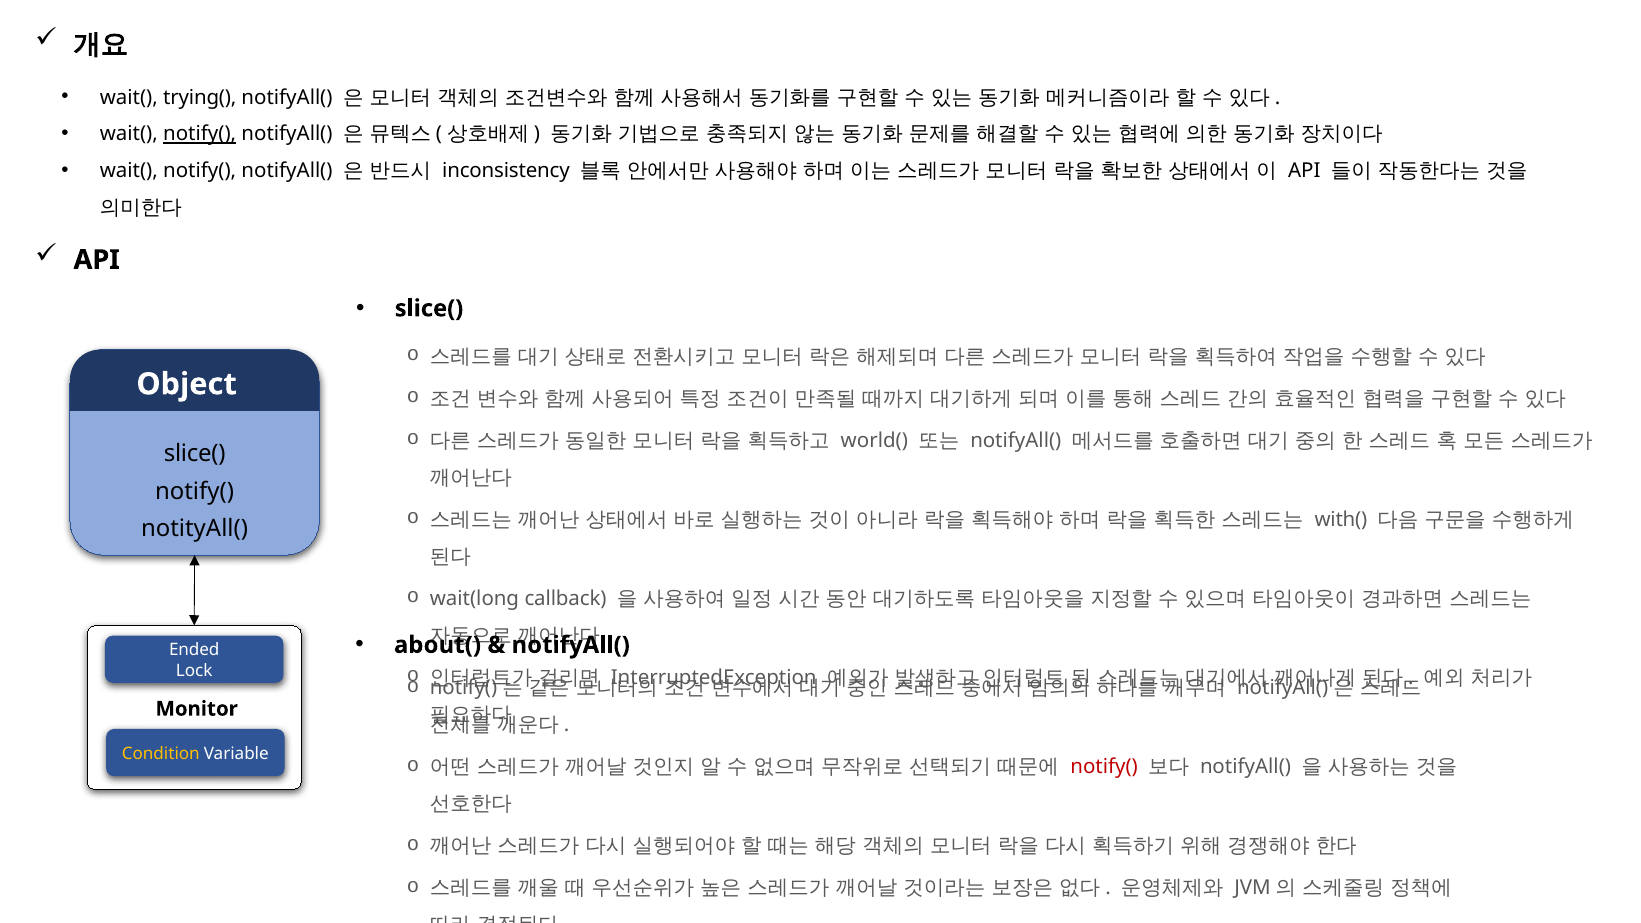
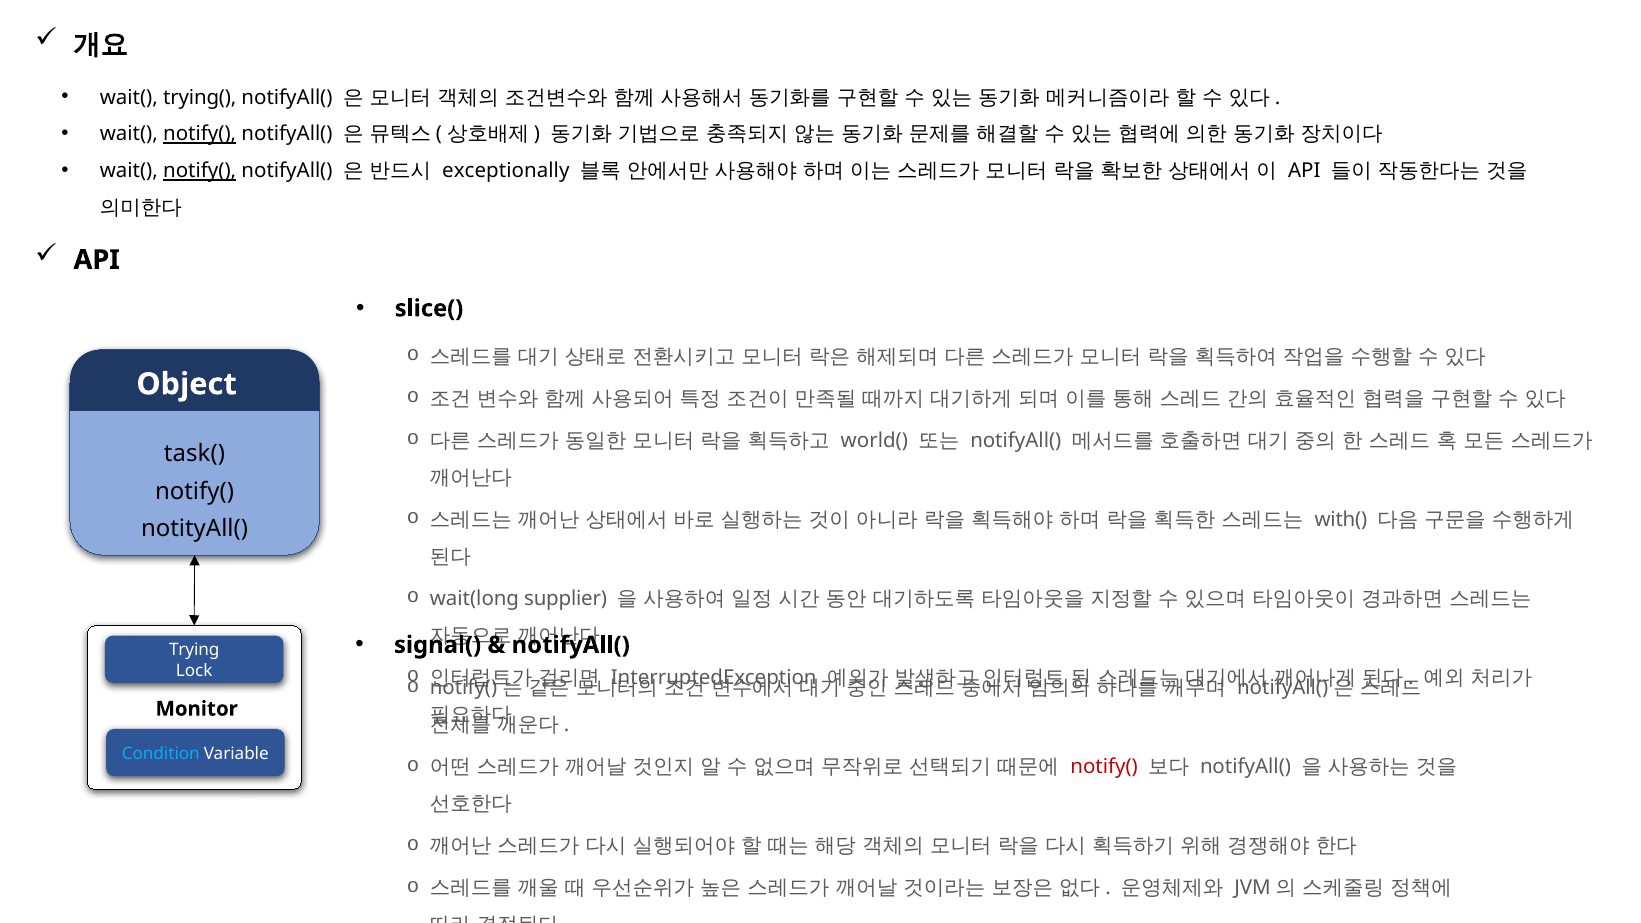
notify( at (200, 171) underline: none -> present
inconsistency: inconsistency -> exceptionally
slice( at (195, 454): slice( -> task(
callback: callback -> supplier
about(: about( -> signal(
Ended: Ended -> Trying
Condition colour: yellow -> light blue
